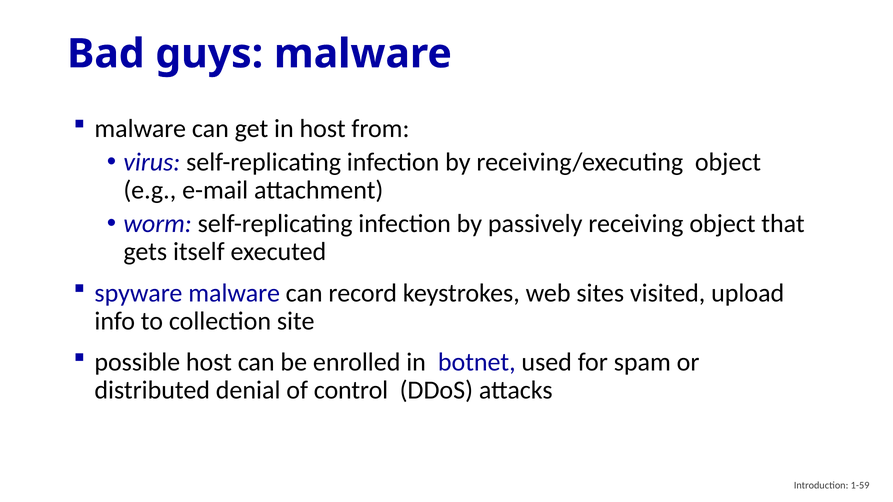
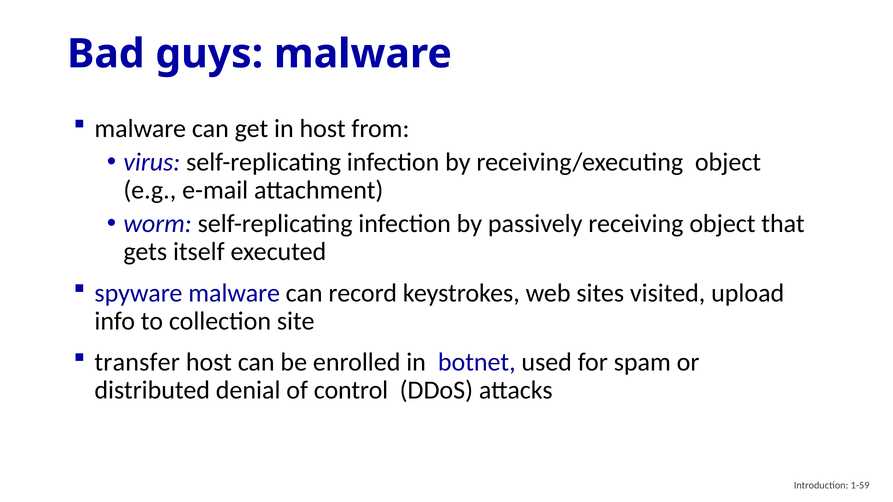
possible: possible -> transfer
